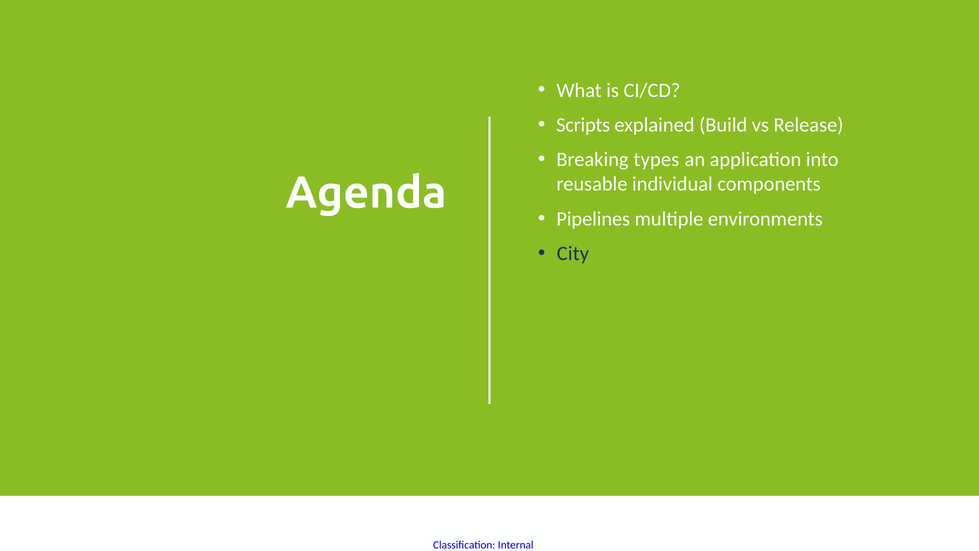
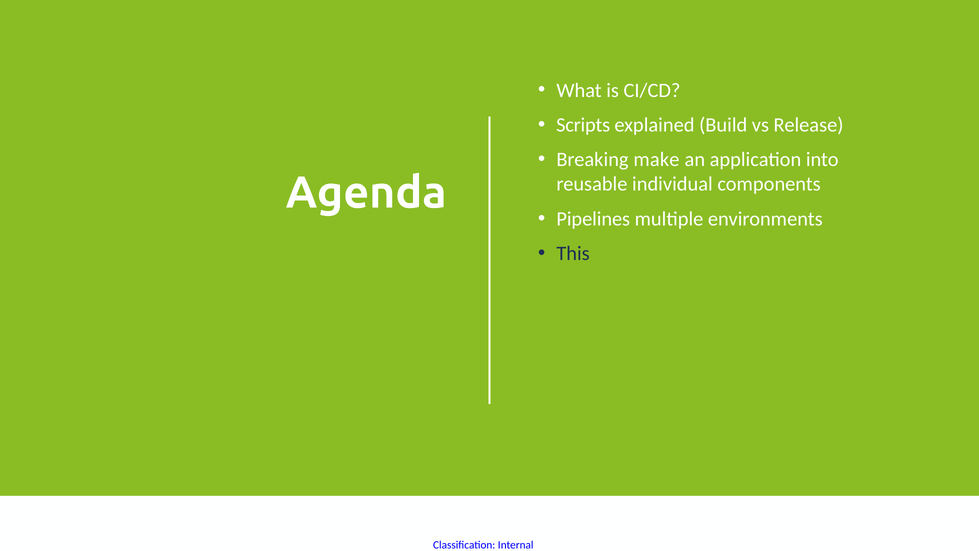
types: types -> make
City: City -> This
